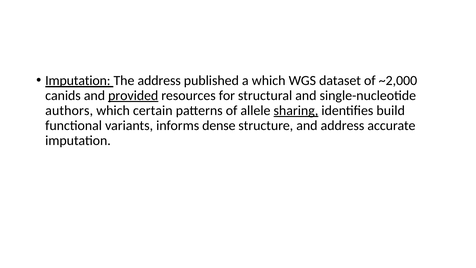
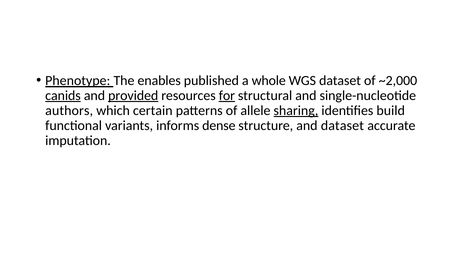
Imputation at (78, 80): Imputation -> Phenotype
The address: address -> enables
a which: which -> whole
canids underline: none -> present
for underline: none -> present
and address: address -> dataset
